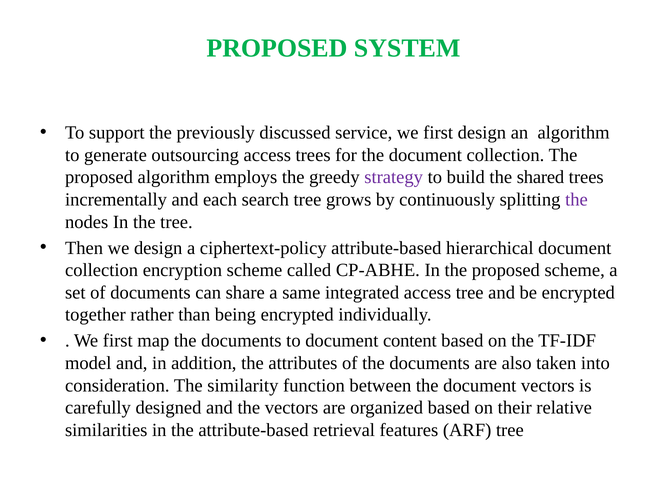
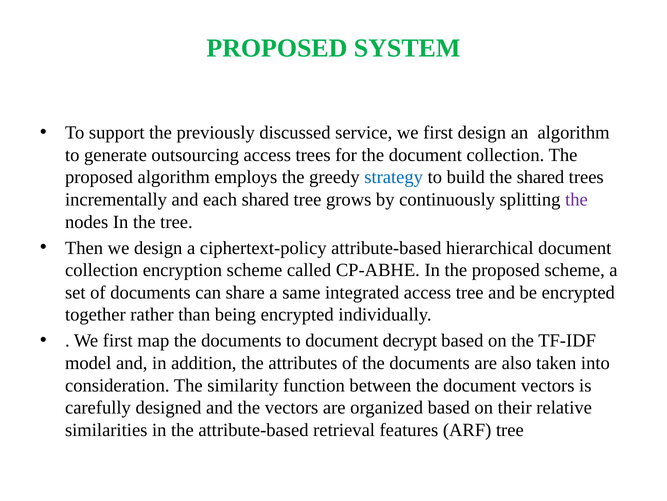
strategy colour: purple -> blue
each search: search -> shared
content: content -> decrypt
